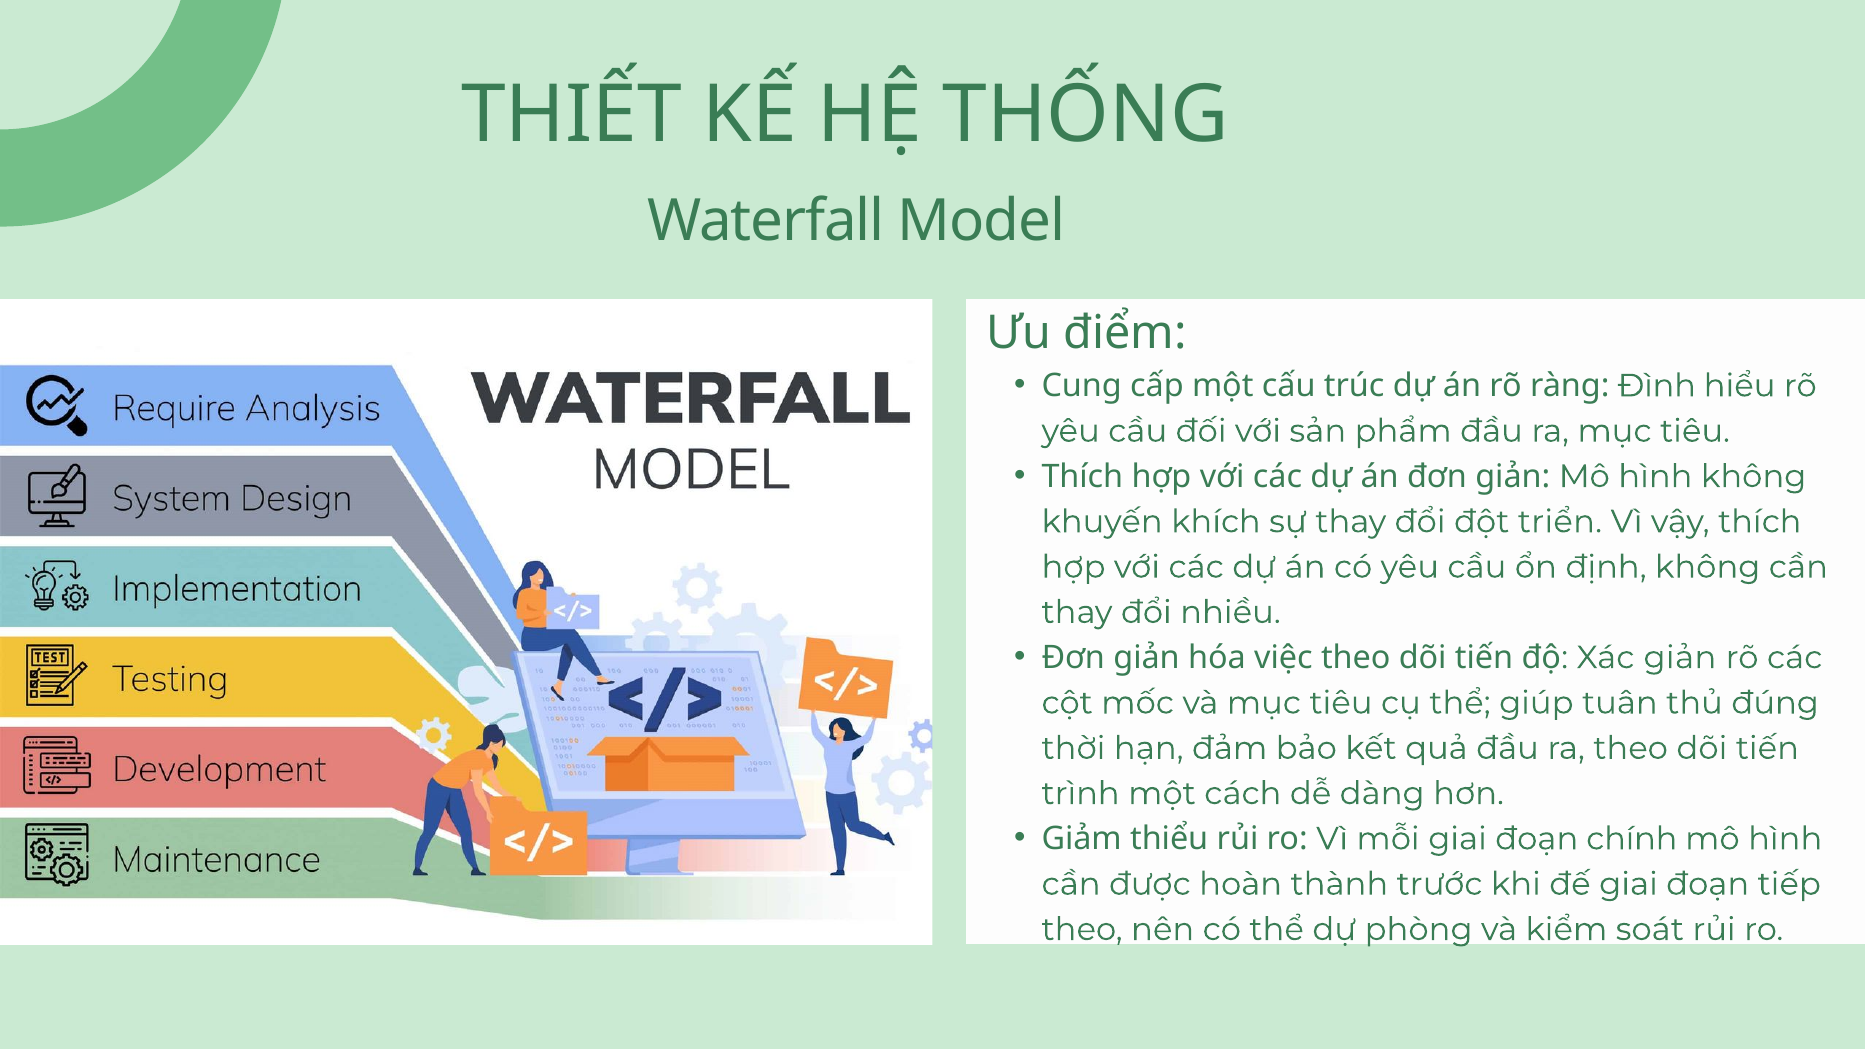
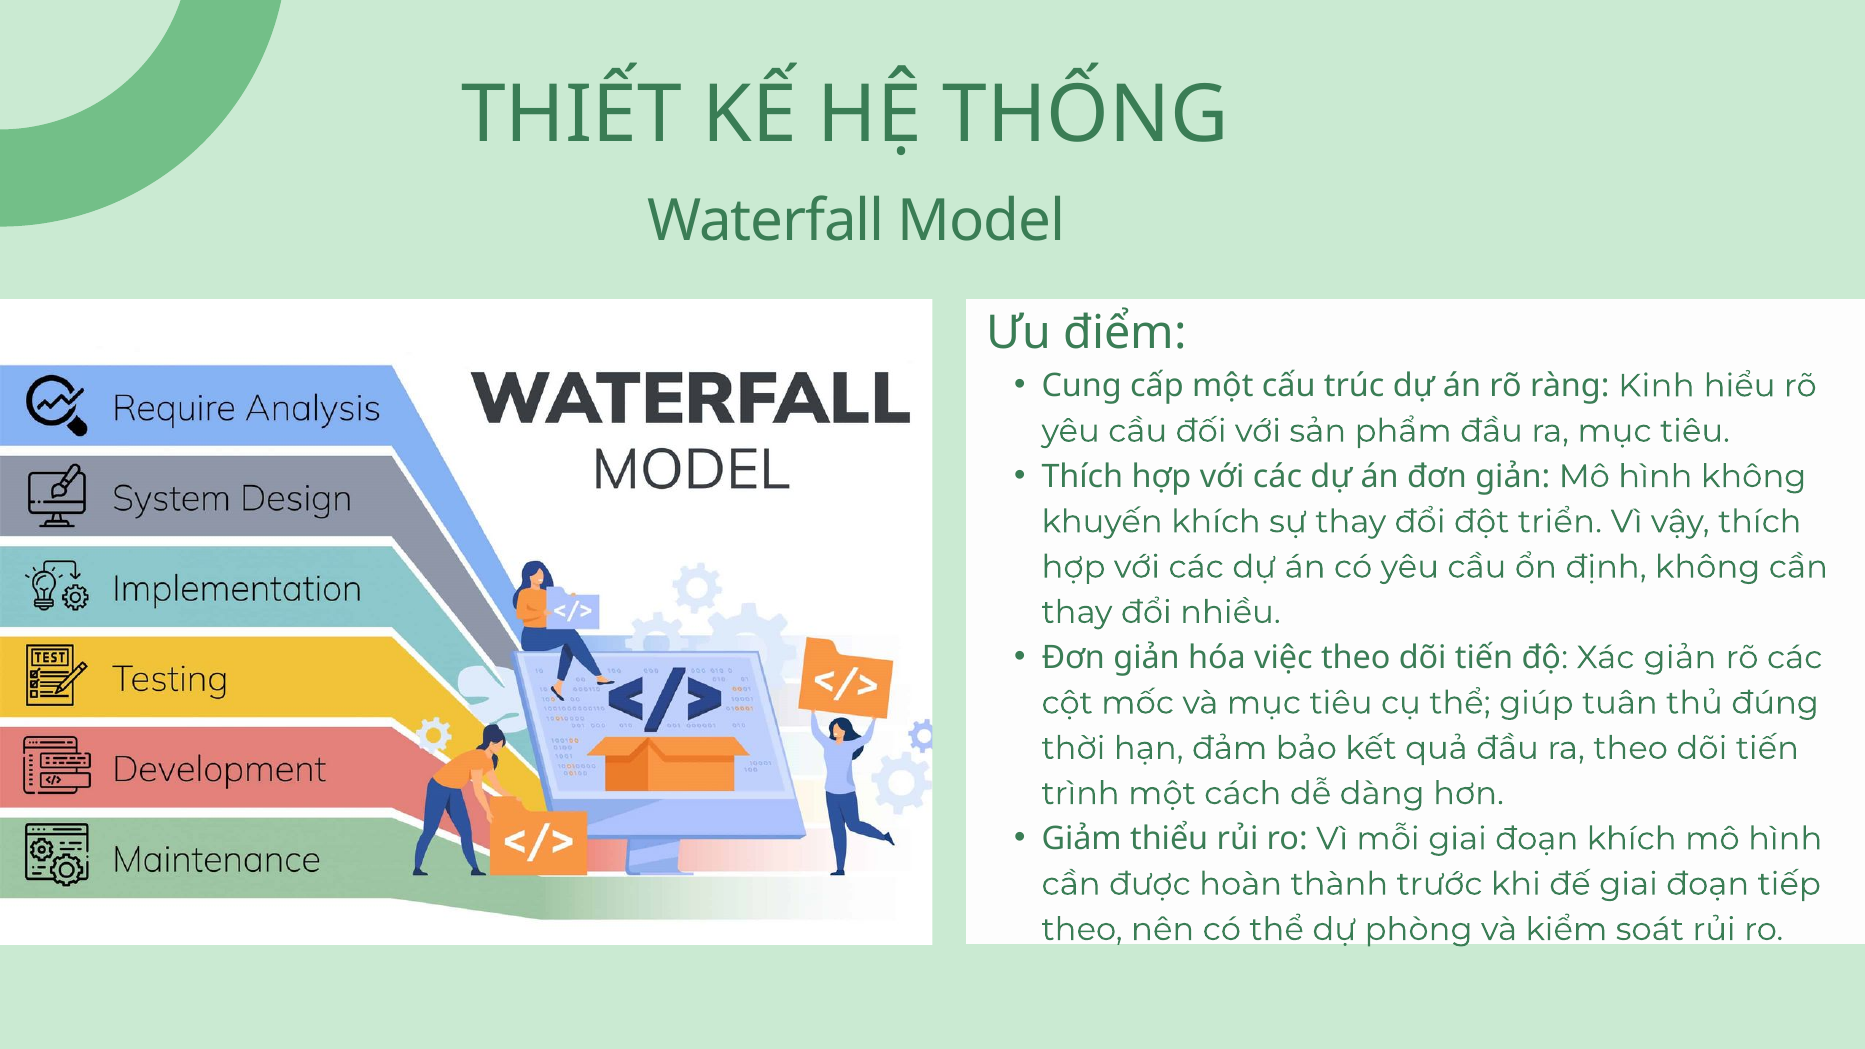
Đình: Đình -> Kinh
đoạn chính: chính -> khích
